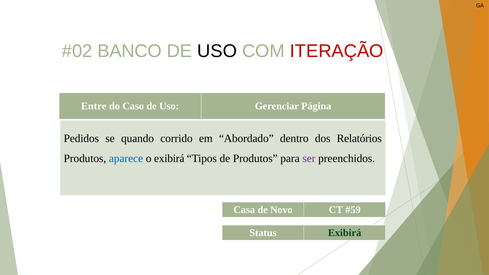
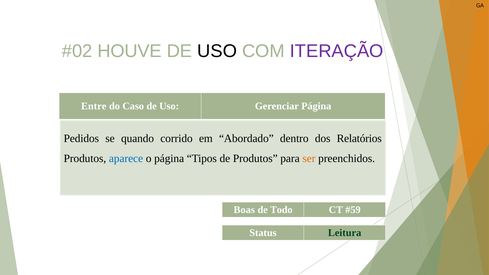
BANCO: BANCO -> HOUVE
ITERAÇÃO colour: red -> purple
o exibirá: exibirá -> página
ser colour: purple -> orange
Casa: Casa -> Boas
Novo: Novo -> Todo
Status Exibirá: Exibirá -> Leitura
